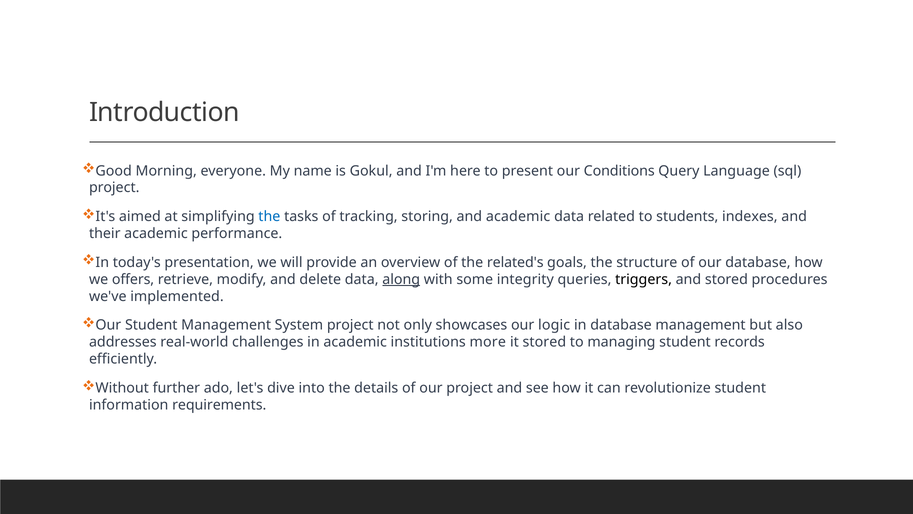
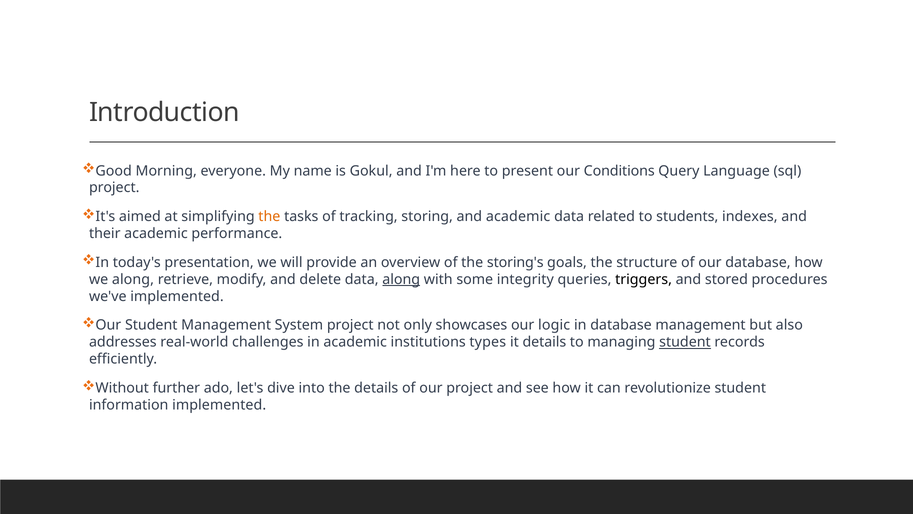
the at (269, 216) colour: blue -> orange
related's: related's -> storing's
we offers: offers -> along
more: more -> types
it stored: stored -> details
student at (685, 342) underline: none -> present
information requirements: requirements -> implemented
